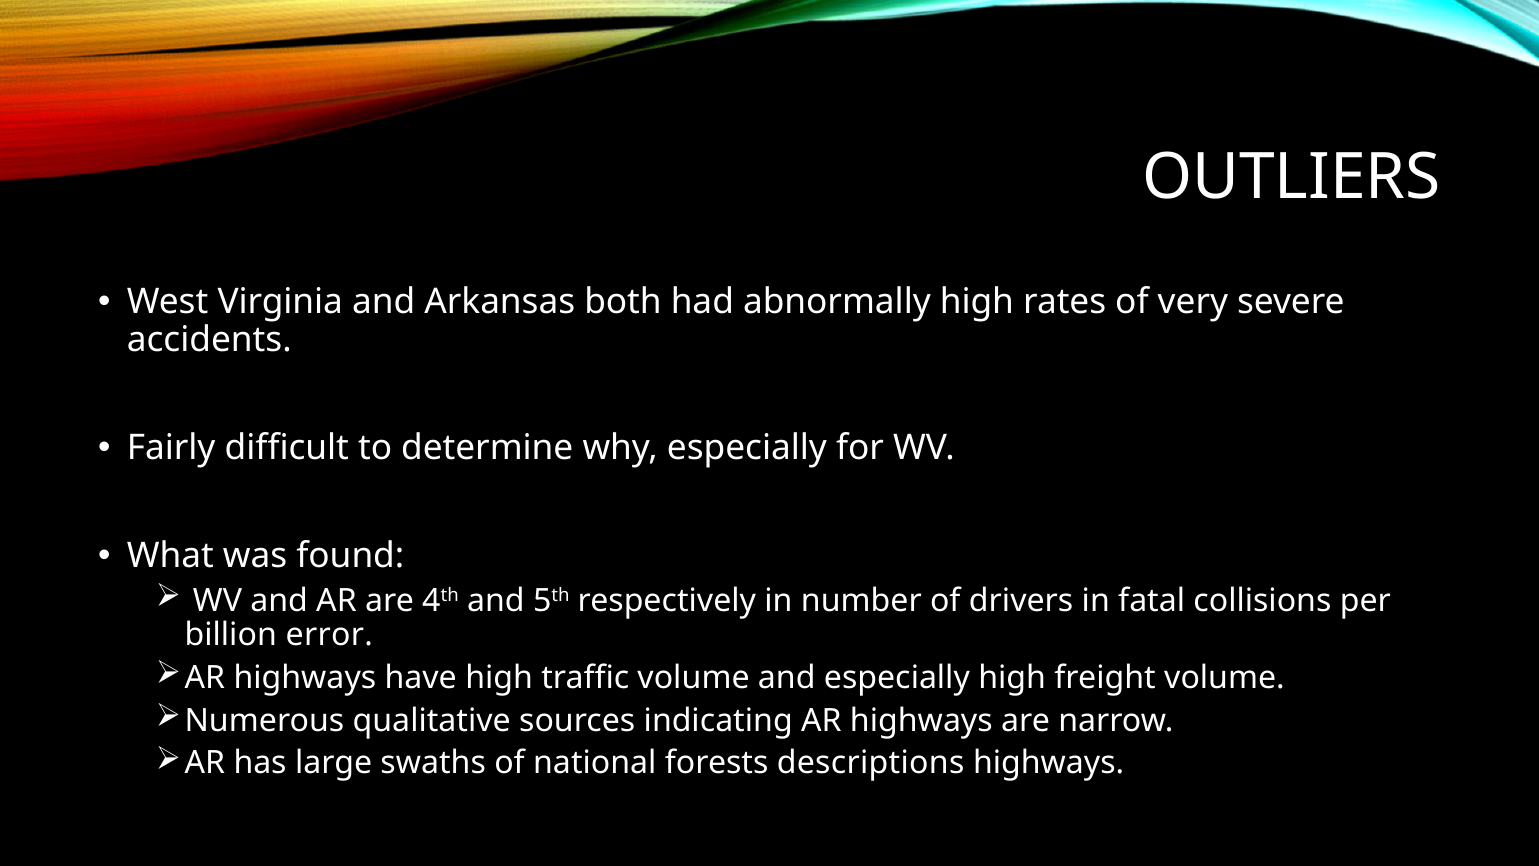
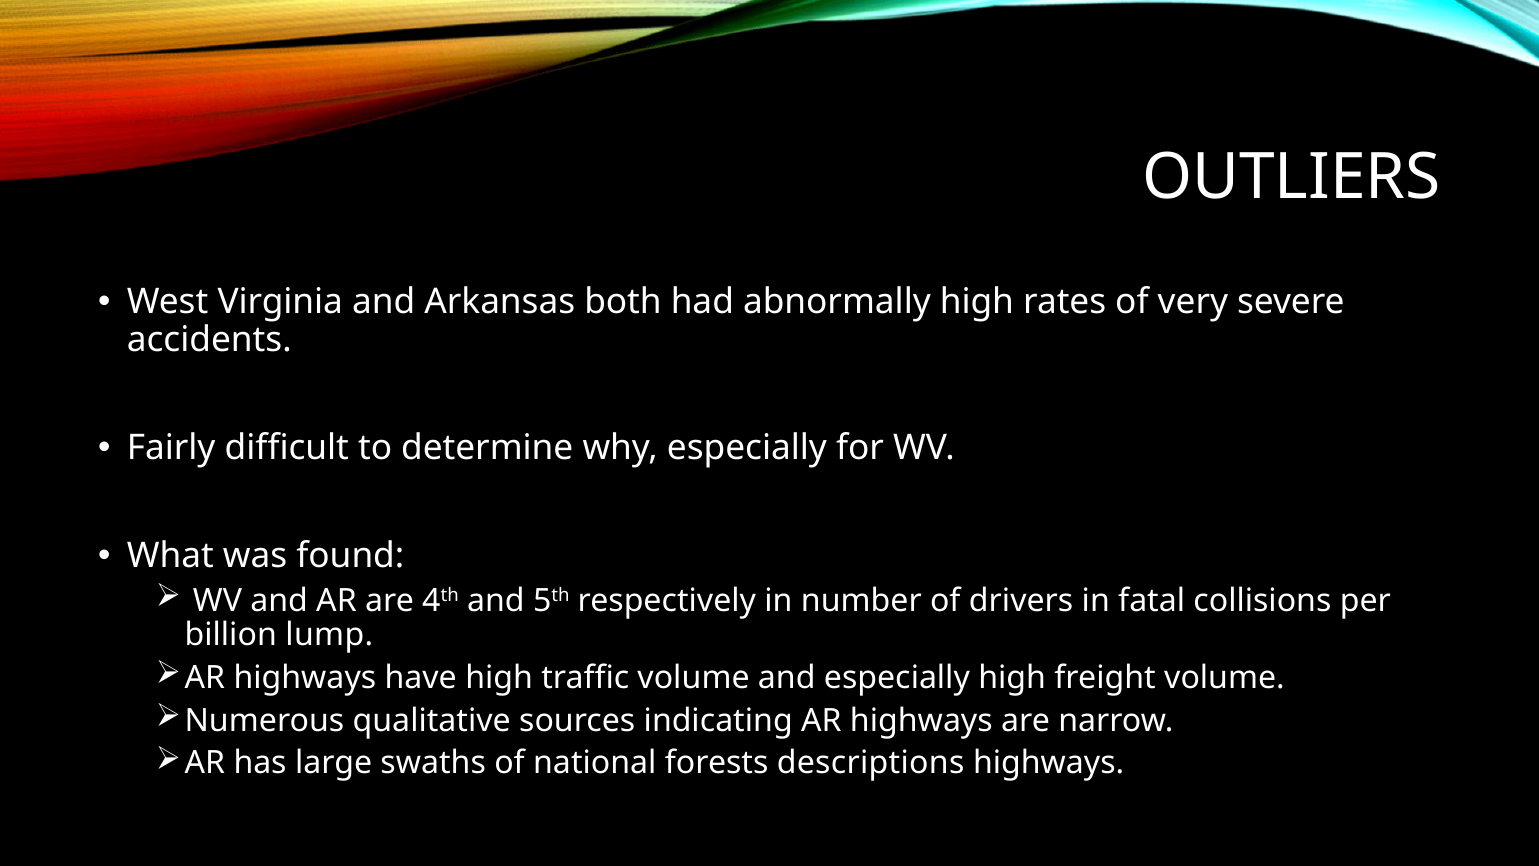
error: error -> lump
